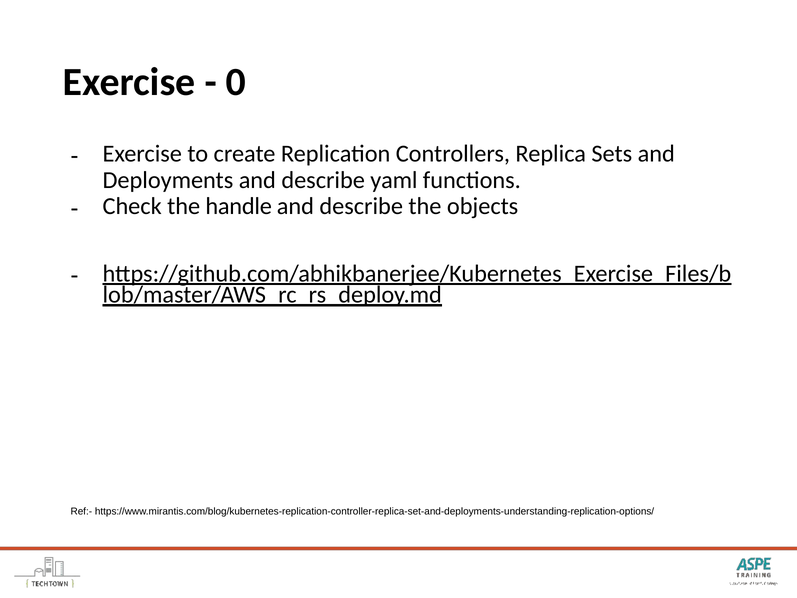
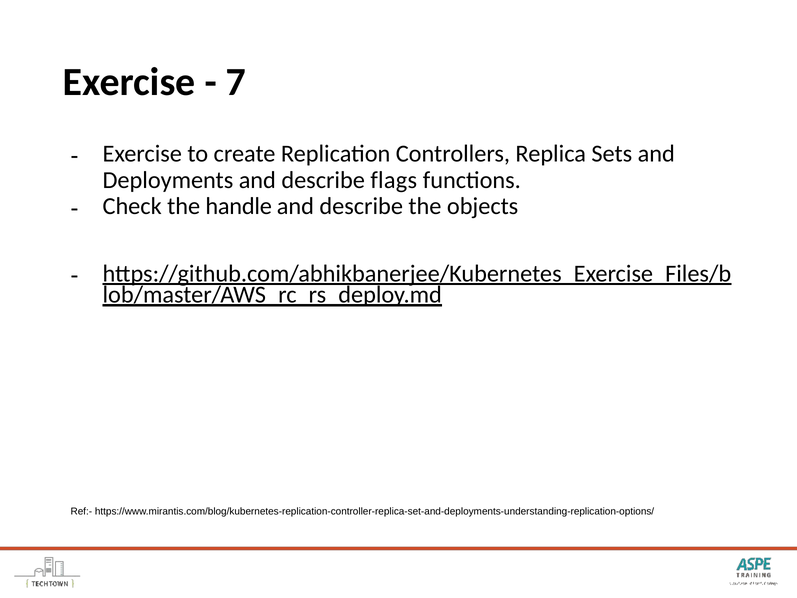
0: 0 -> 7
yaml: yaml -> flags
